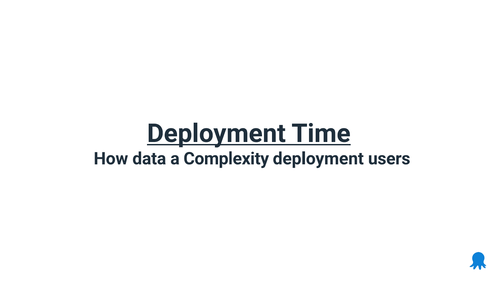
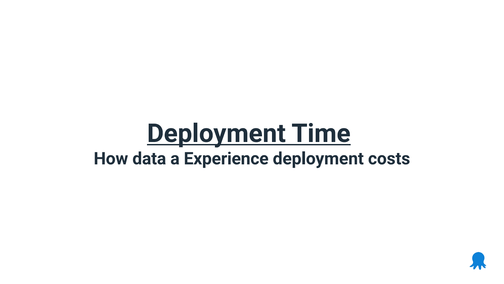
Complexity: Complexity -> Experience
users: users -> costs
